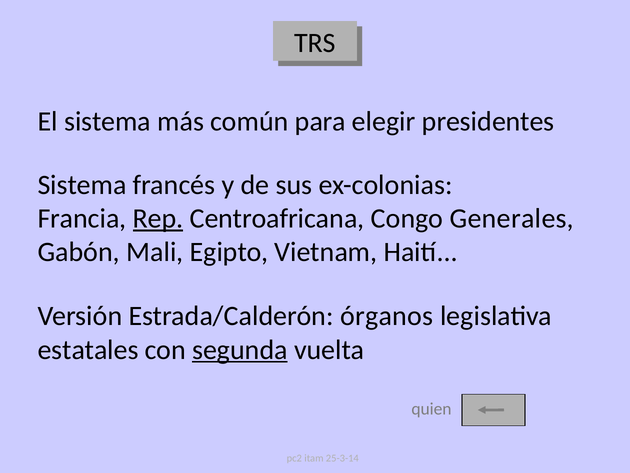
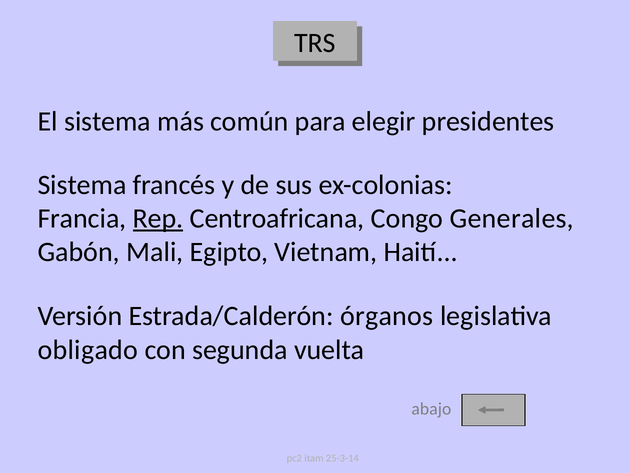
estatales: estatales -> obligado
segunda underline: present -> none
quien: quien -> abajo
